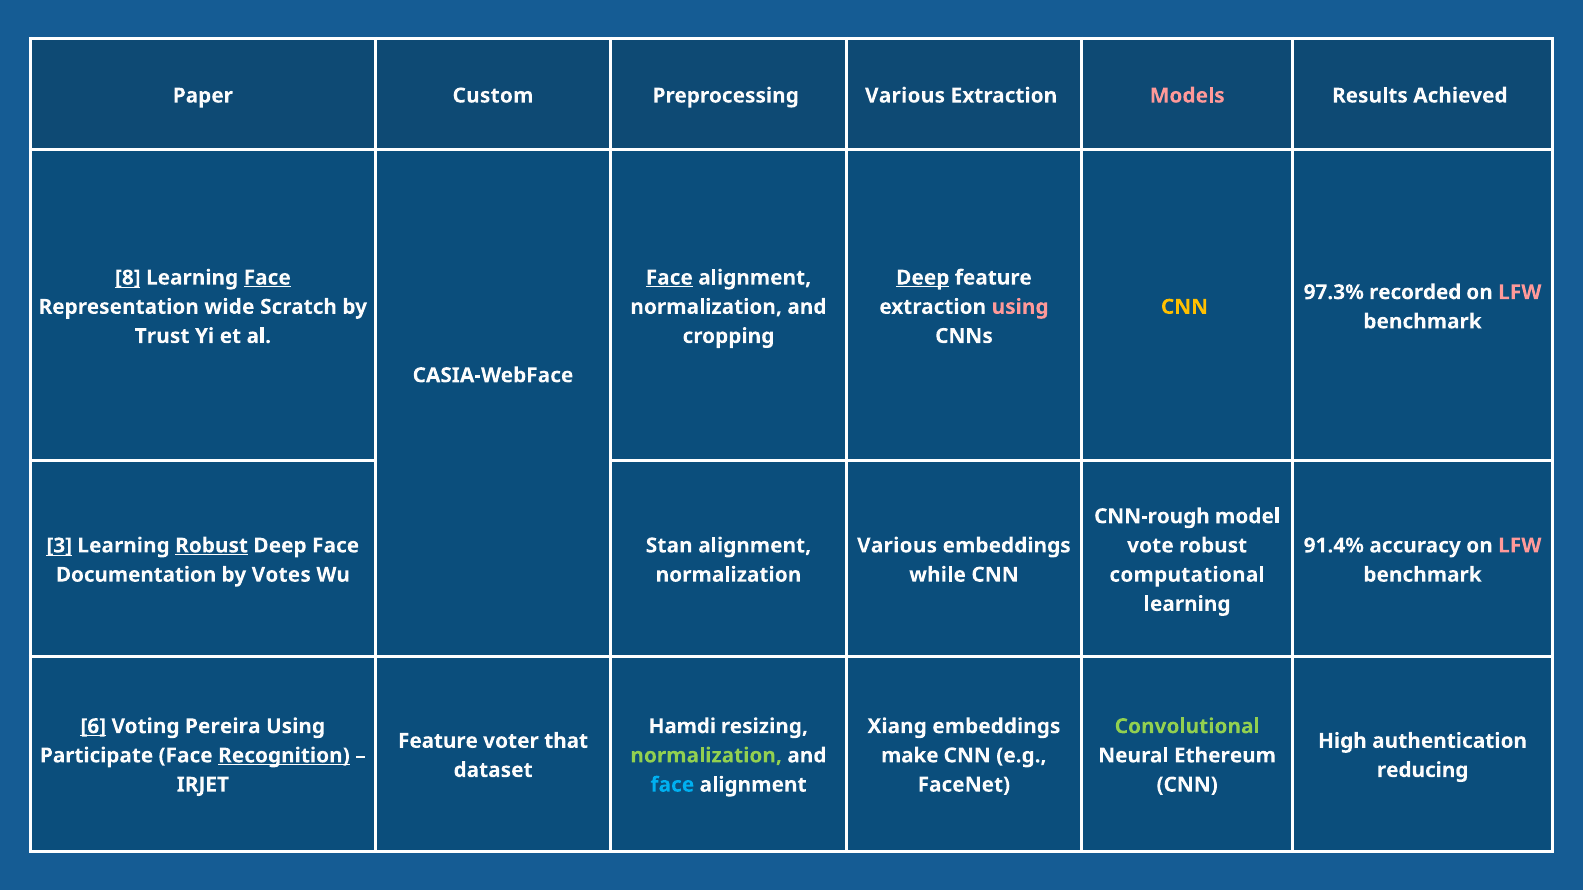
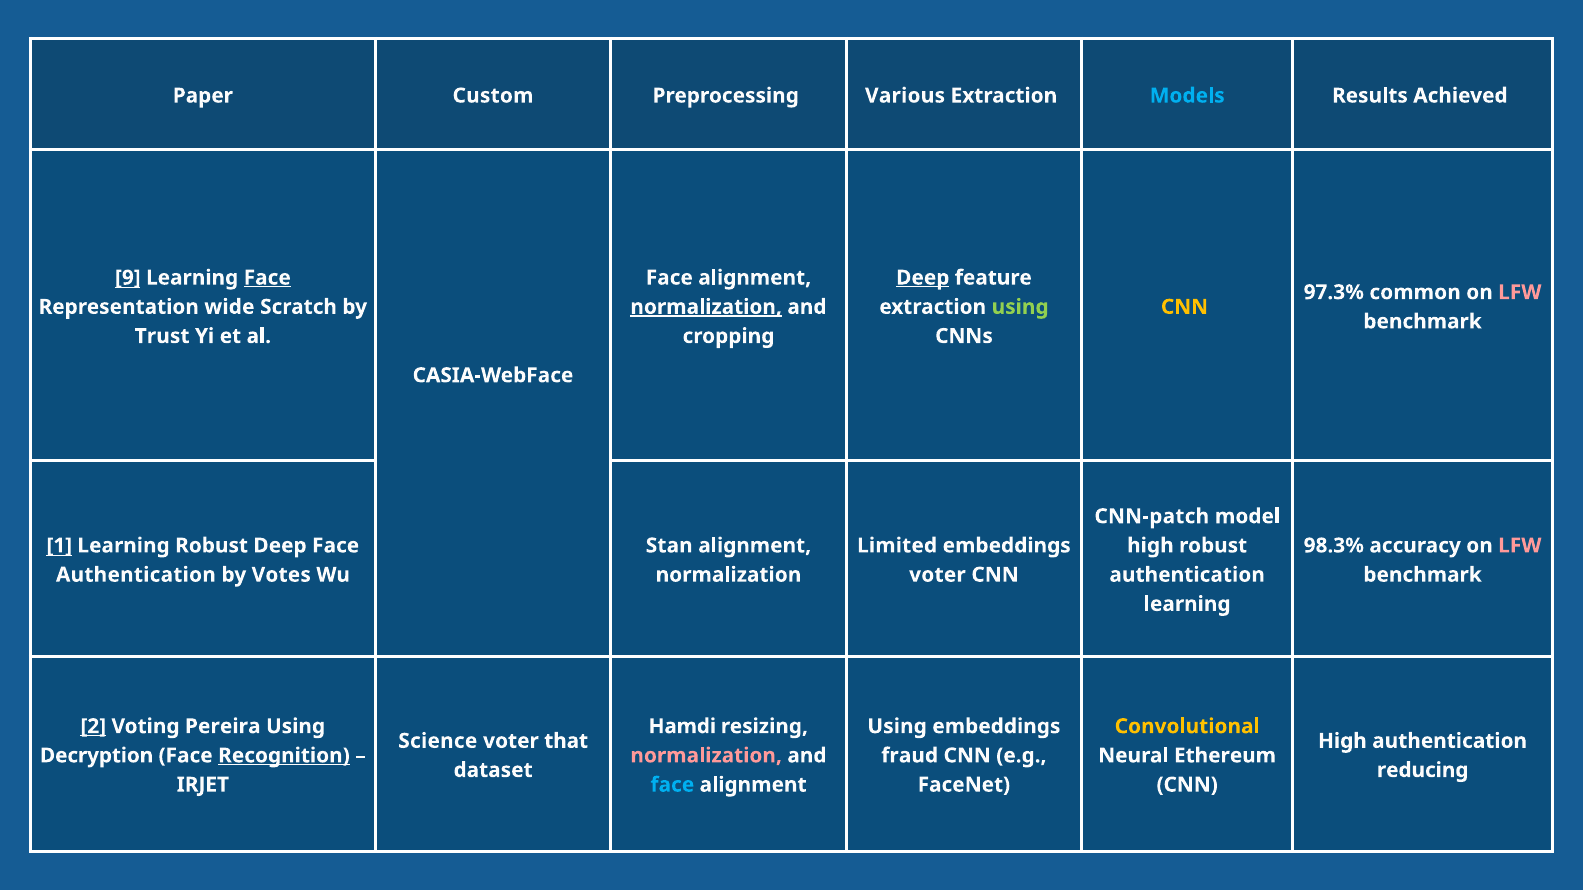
Models colour: pink -> light blue
8: 8 -> 9
Face at (669, 278) underline: present -> none
recorded: recorded -> common
normalization at (706, 307) underline: none -> present
using at (1020, 307) colour: pink -> light green
CNN-rough: CNN-rough -> CNN-patch
3: 3 -> 1
Robust at (212, 546) underline: present -> none
Various at (897, 546): Various -> Limited
vote at (1150, 546): vote -> high
91.4%: 91.4% -> 98.3%
Documentation at (136, 575): Documentation -> Authentication
while at (938, 575): while -> voter
computational at (1187, 575): computational -> authentication
6: 6 -> 2
Xiang at (897, 727): Xiang -> Using
Convolutional colour: light green -> yellow
Feature at (438, 741): Feature -> Science
Participate: Participate -> Decryption
normalization at (706, 756) colour: light green -> pink
make: make -> fraud
